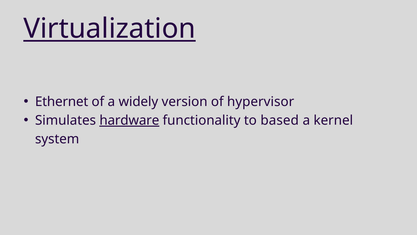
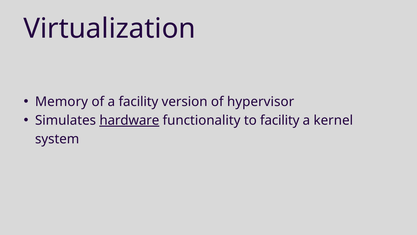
Virtualization underline: present -> none
Ethernet: Ethernet -> Memory
a widely: widely -> facility
to based: based -> facility
